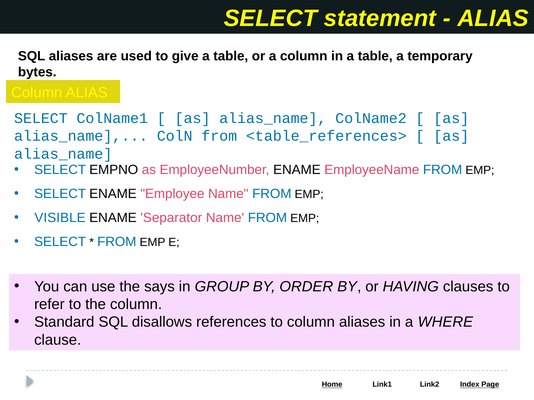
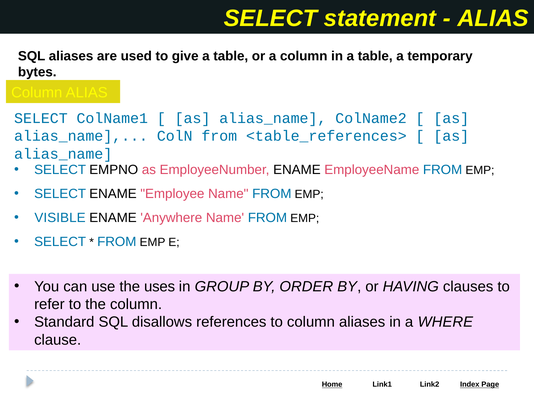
Separator: Separator -> Anywhere
says: says -> uses
